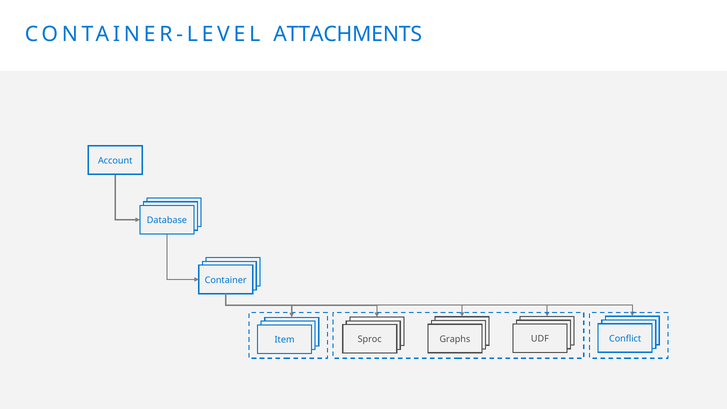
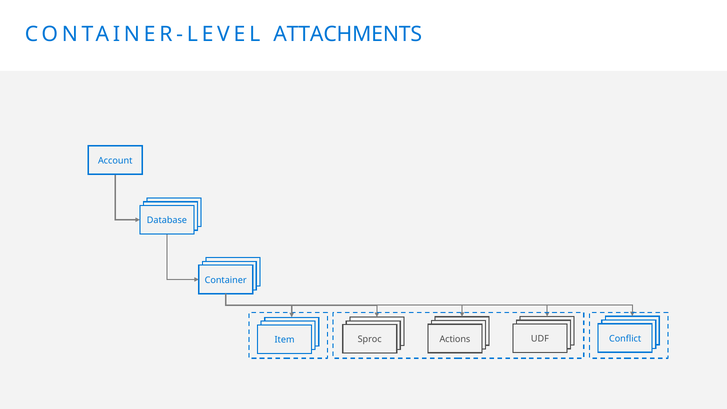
Graphs: Graphs -> Actions
